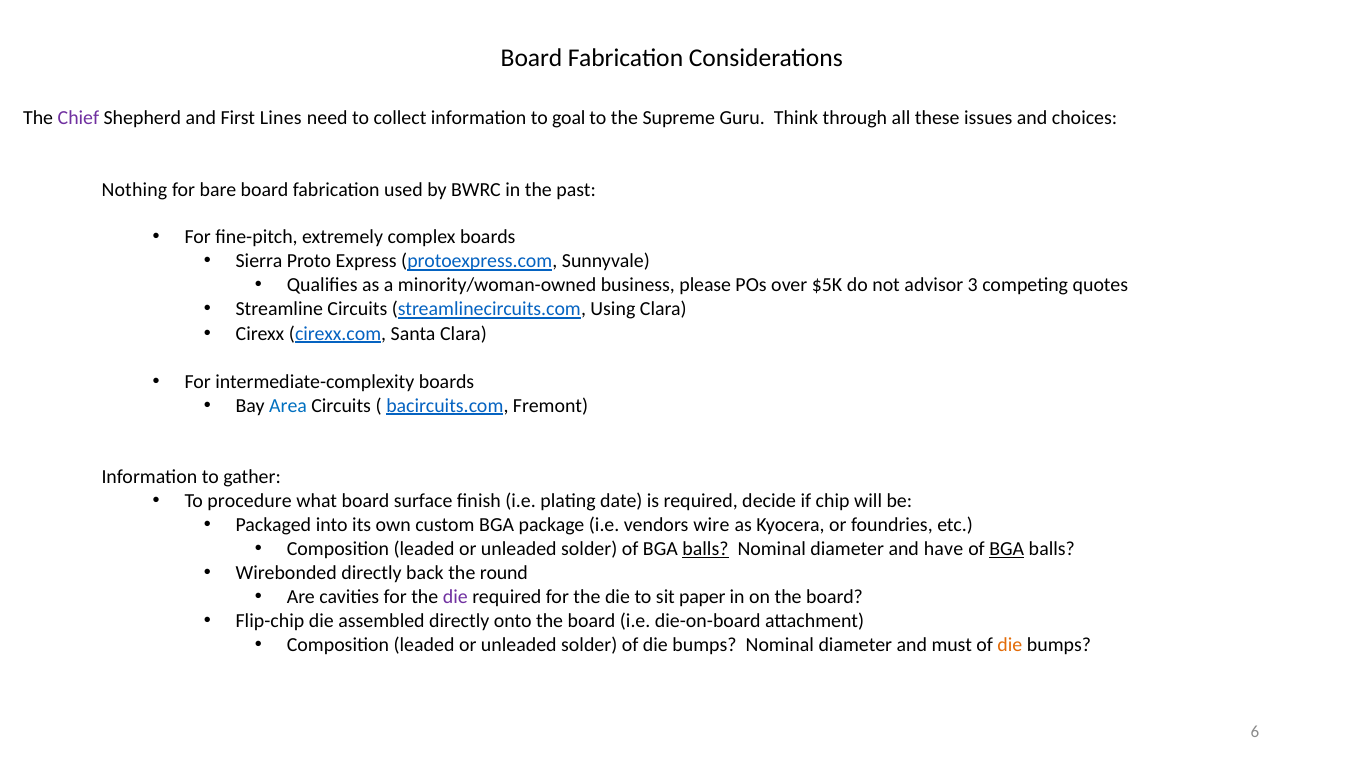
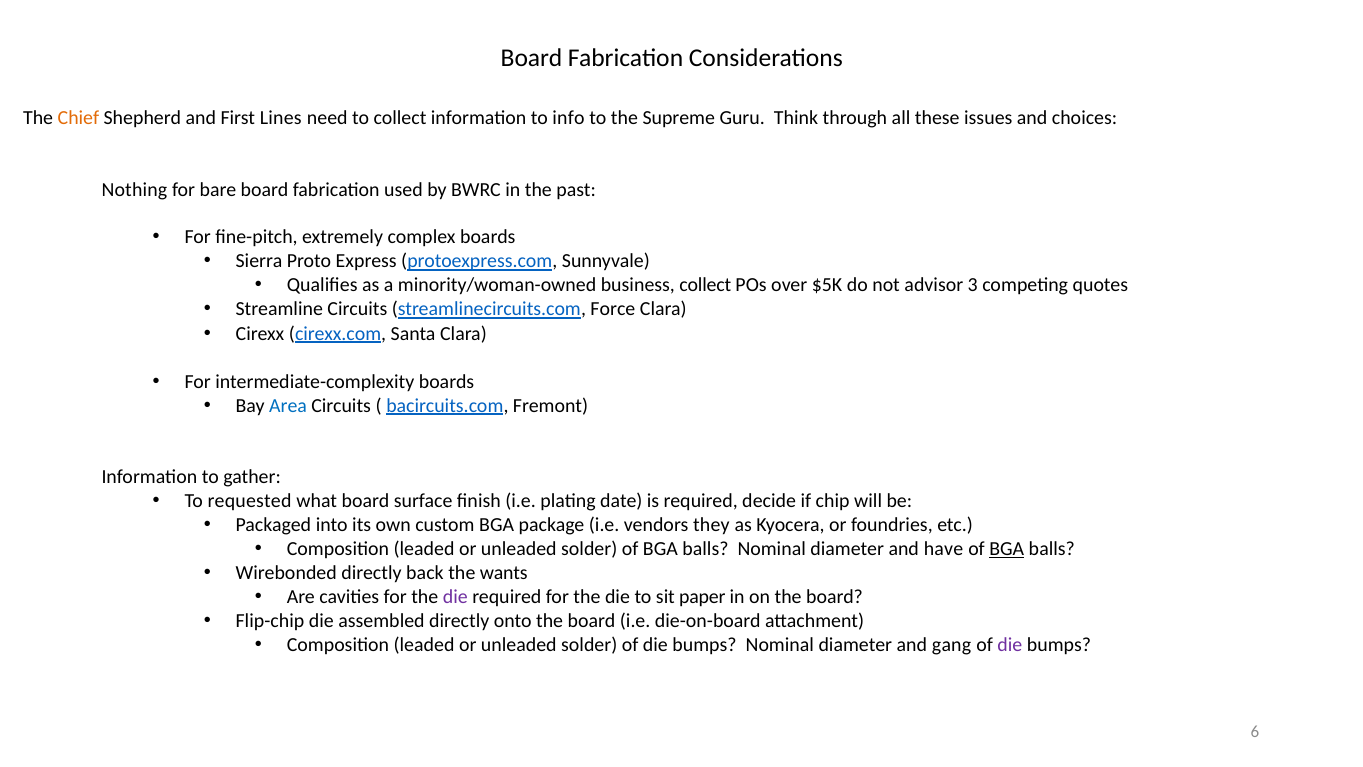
Chief colour: purple -> orange
goal: goal -> info
business please: please -> collect
Using: Using -> Force
procedure: procedure -> requested
wire: wire -> they
balls at (705, 549) underline: present -> none
round: round -> wants
must: must -> gang
die at (1010, 644) colour: orange -> purple
